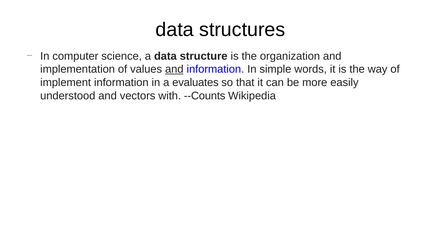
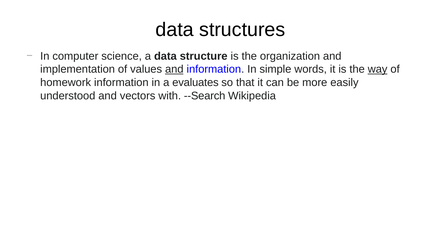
way underline: none -> present
implement: implement -> homework
--Counts: --Counts -> --Search
